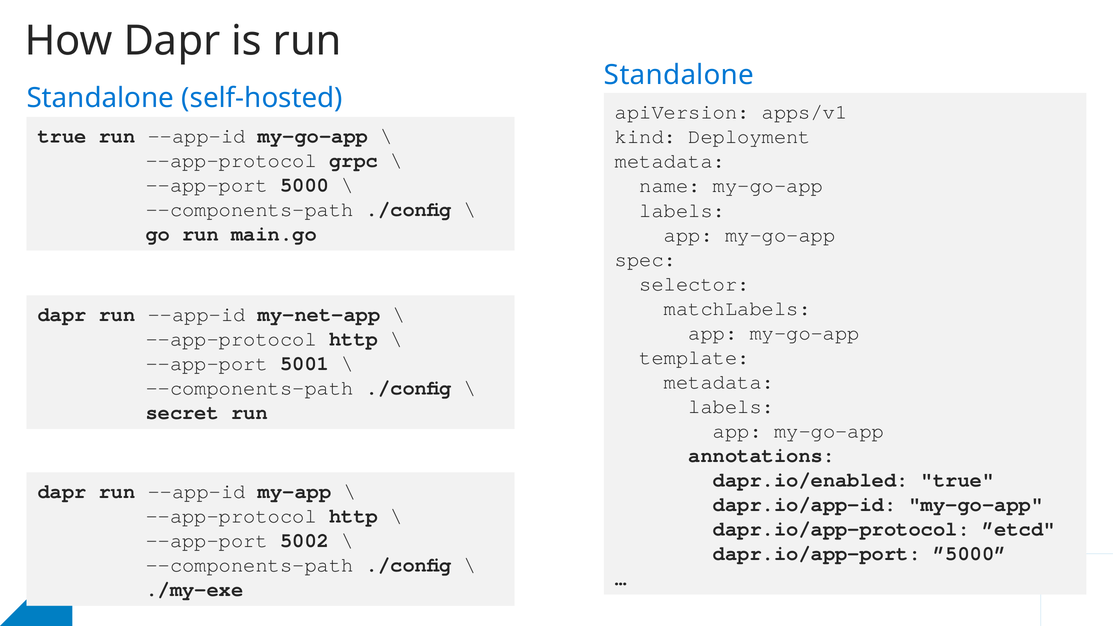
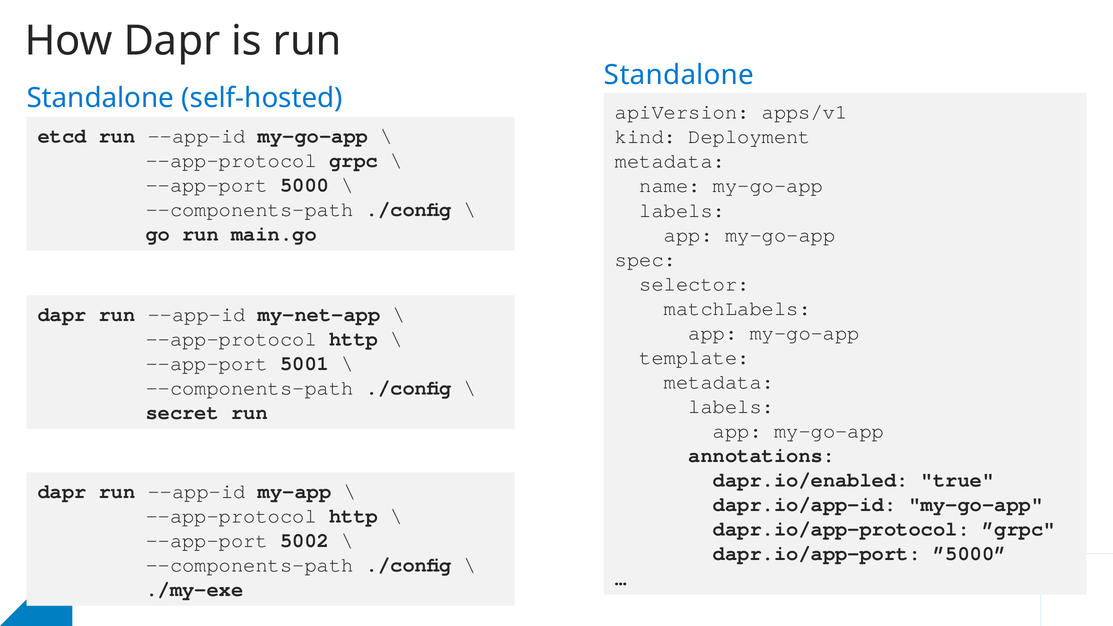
true at (62, 136): true -> etcd
”etcd: ”etcd -> ”grpc
